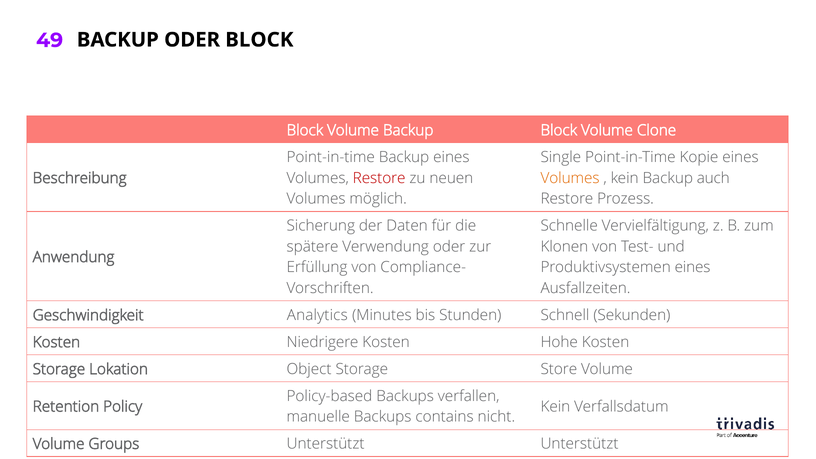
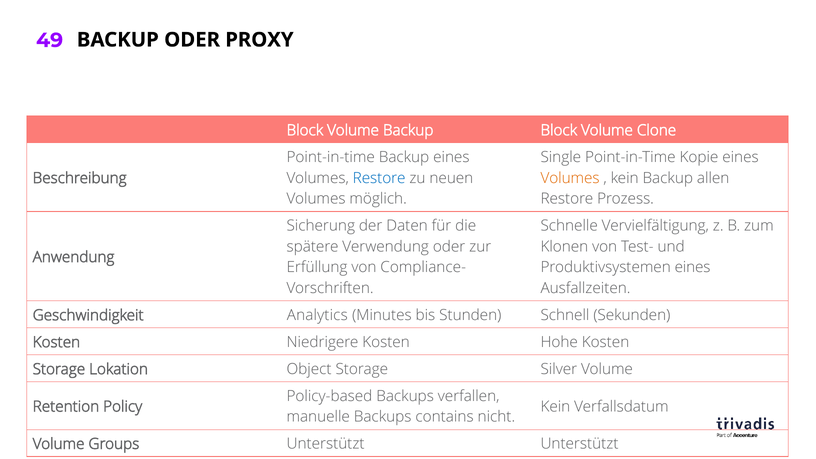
ODER BLOCK: BLOCK -> PROXY
Restore at (379, 178) colour: red -> blue
auch: auch -> allen
Store: Store -> Silver
